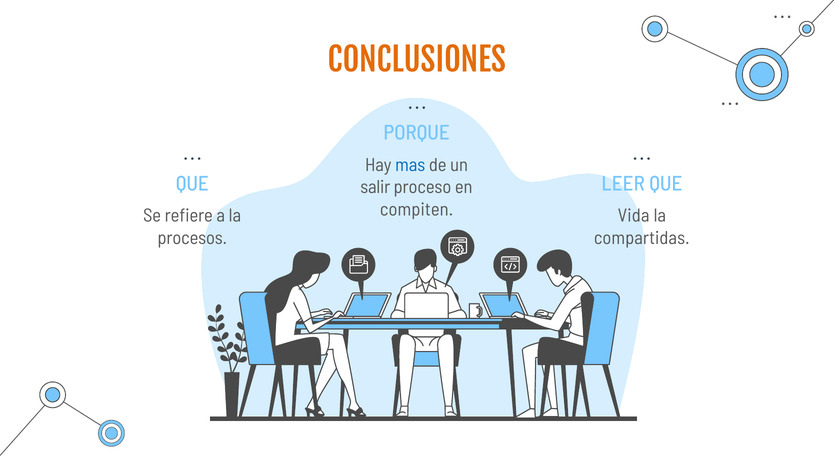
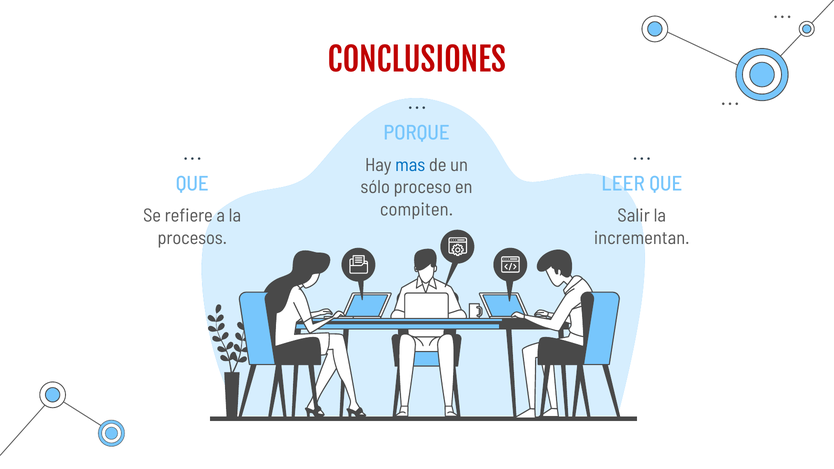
CONCLUSIONES colour: orange -> red
salir: salir -> sólo
Vida: Vida -> Salir
compartidas: compartidas -> incrementan
